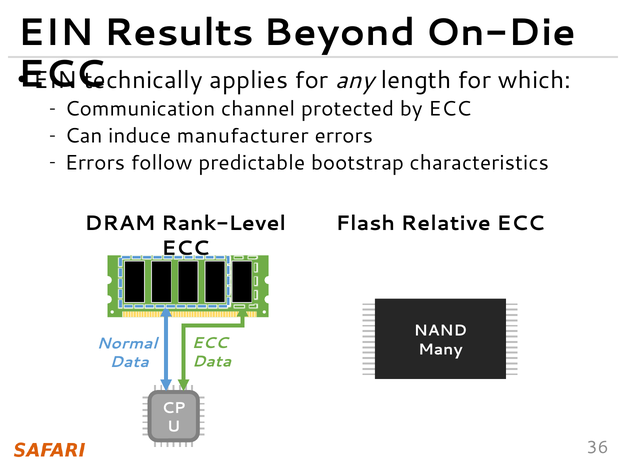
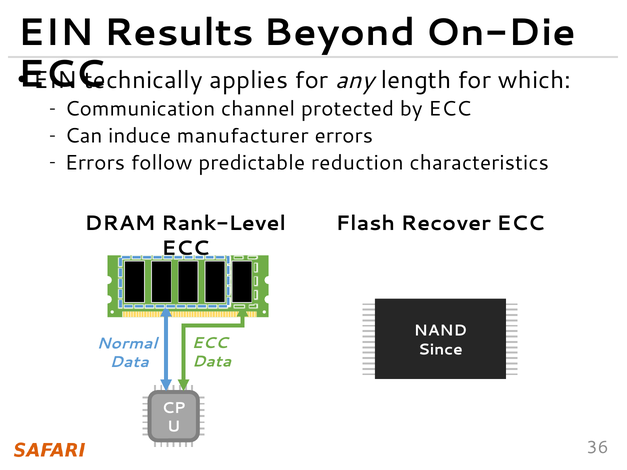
bootstrap: bootstrap -> reduction
Relative: Relative -> Recover
Many: Many -> Since
